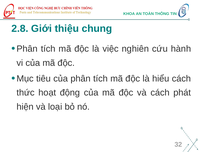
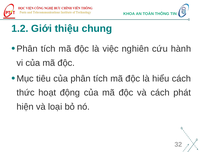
2.8: 2.8 -> 1.2
